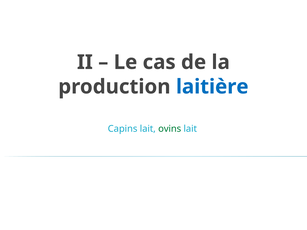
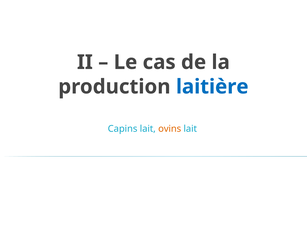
ovins colour: green -> orange
